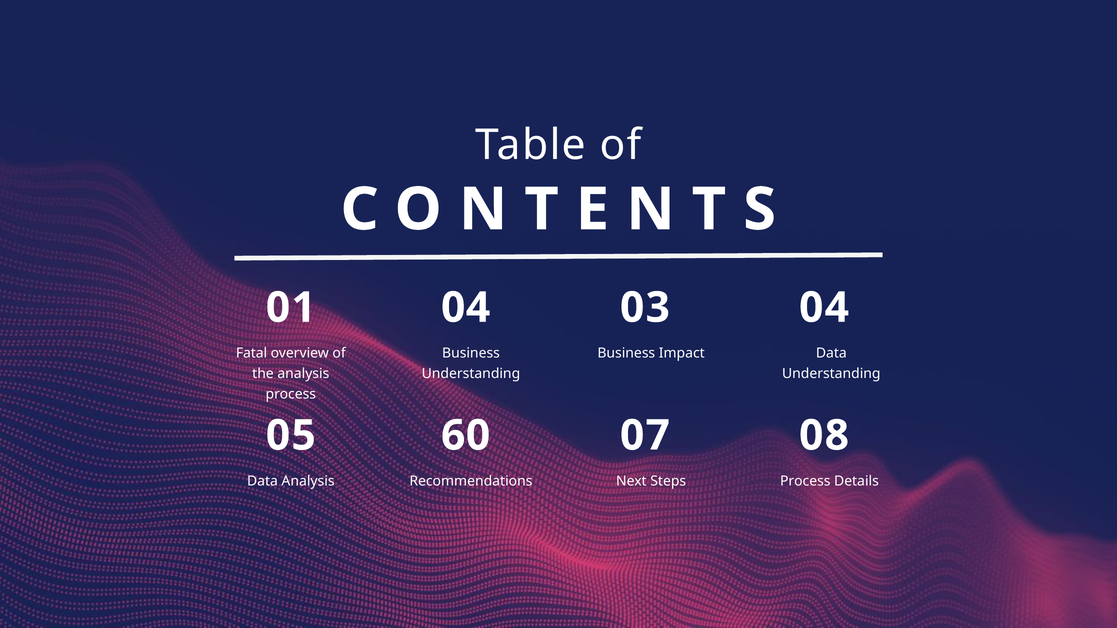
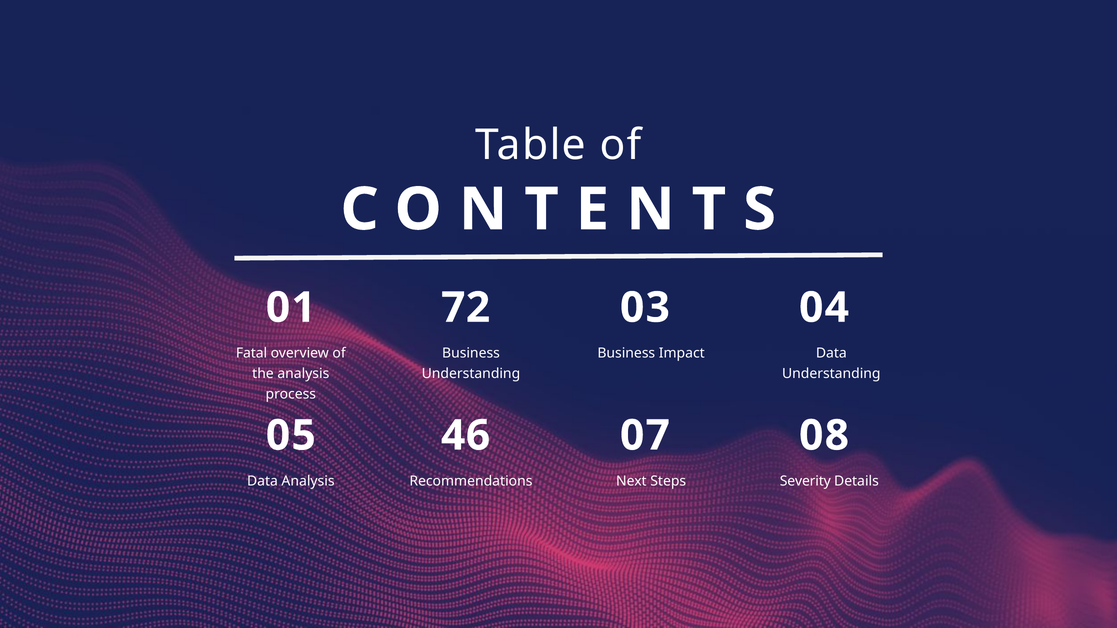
01 04: 04 -> 72
60: 60 -> 46
Steps Process: Process -> Severity
